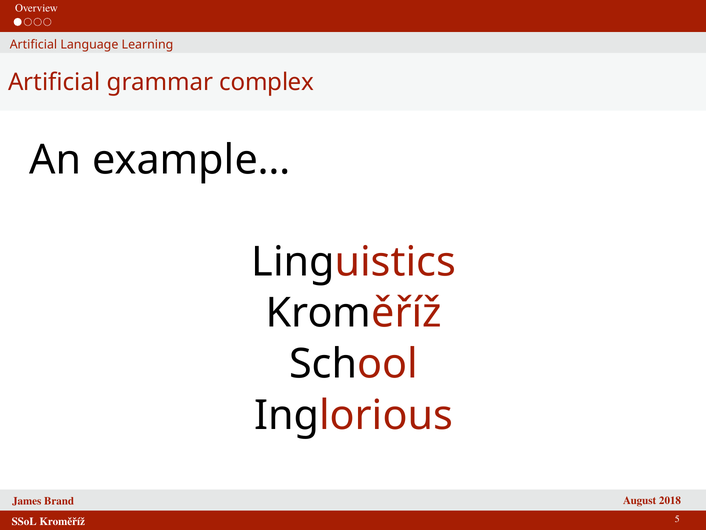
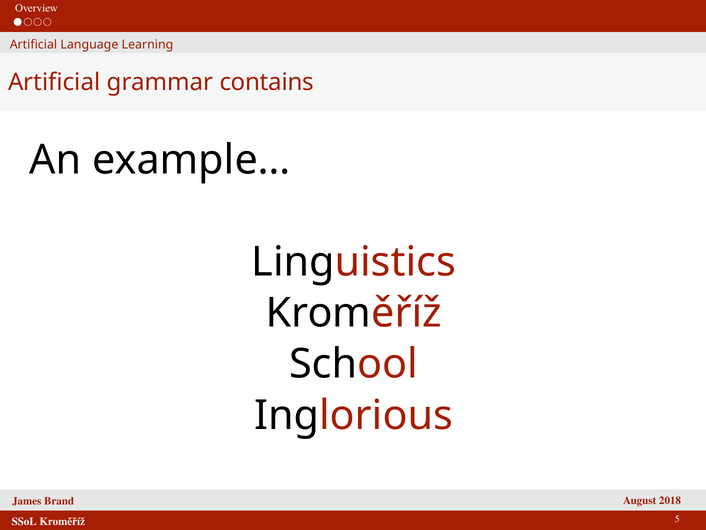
complex: complex -> contains
